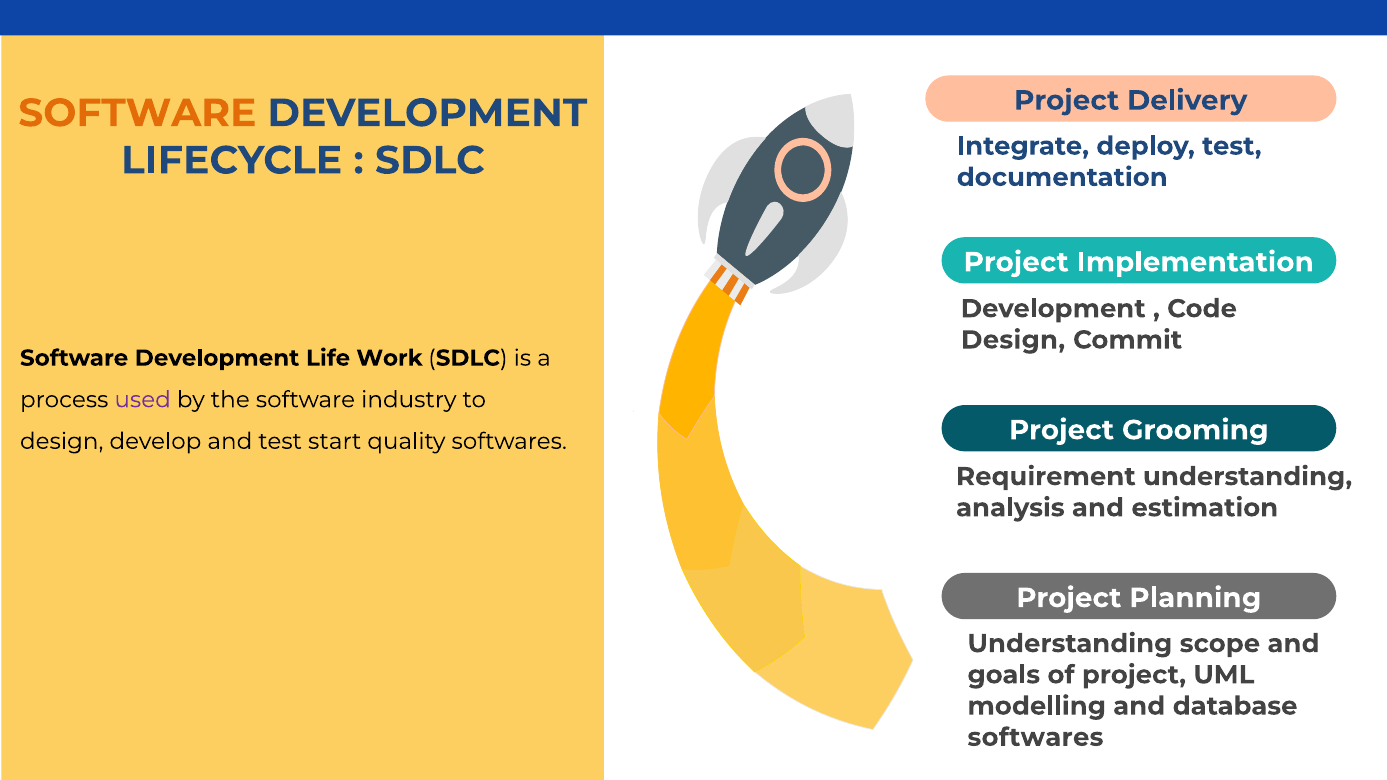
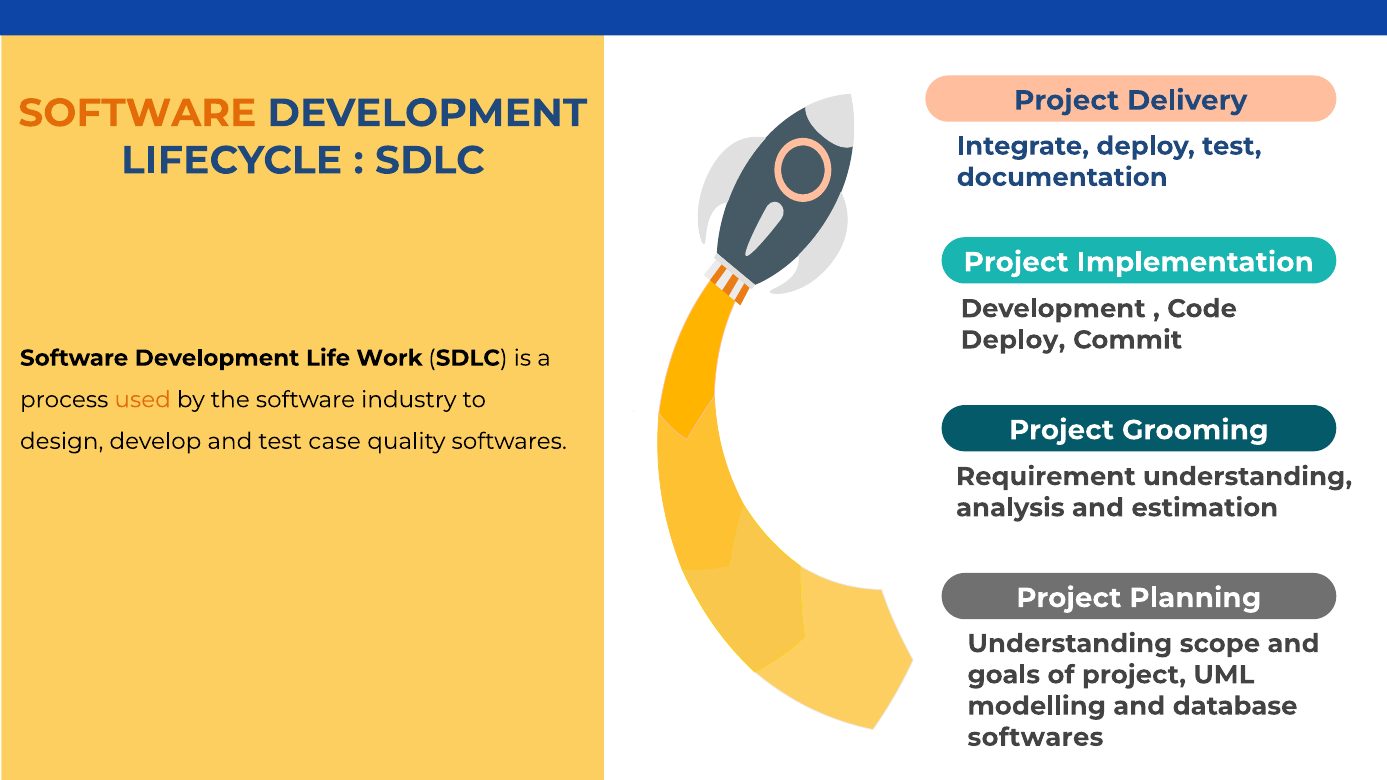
Design at (1013, 340): Design -> Deploy
used colour: purple -> orange
start: start -> case
